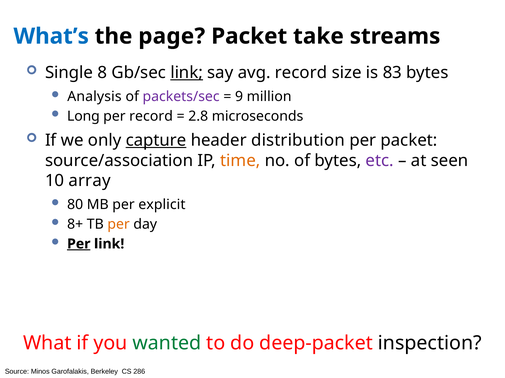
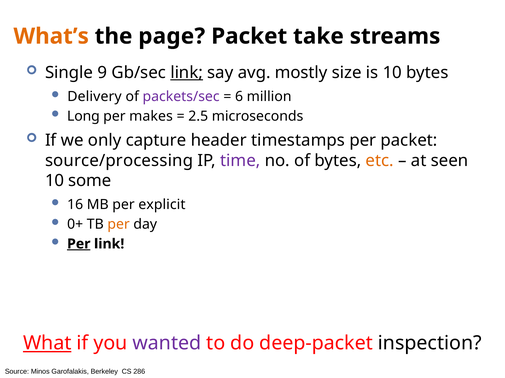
What’s colour: blue -> orange
8: 8 -> 9
avg record: record -> mostly
is 83: 83 -> 10
Analysis: Analysis -> Delivery
9: 9 -> 6
per record: record -> makes
2.8: 2.8 -> 2.5
capture underline: present -> none
distribution: distribution -> timestamps
source/association: source/association -> source/processing
time colour: orange -> purple
etc colour: purple -> orange
array: array -> some
80: 80 -> 16
8+: 8+ -> 0+
What underline: none -> present
wanted colour: green -> purple
